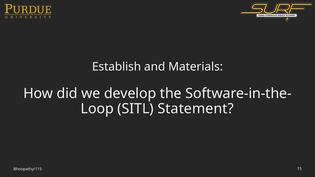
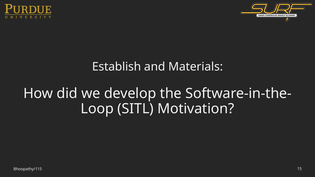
Statement: Statement -> Motivation
